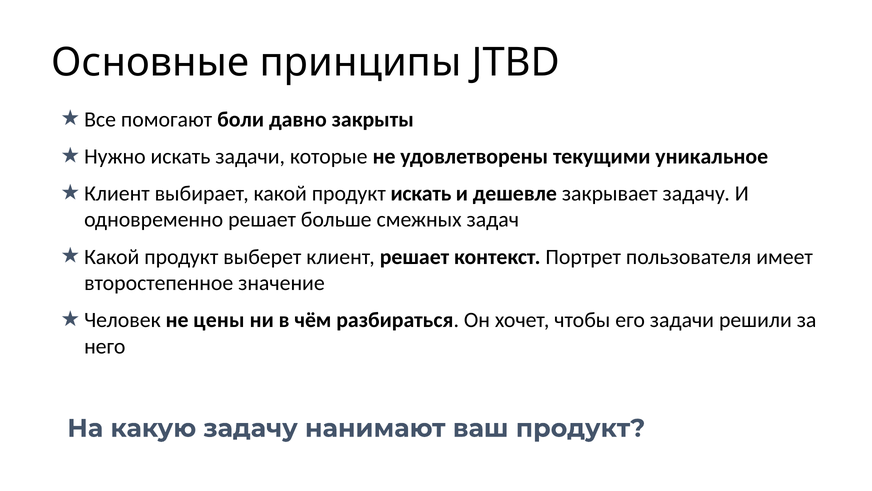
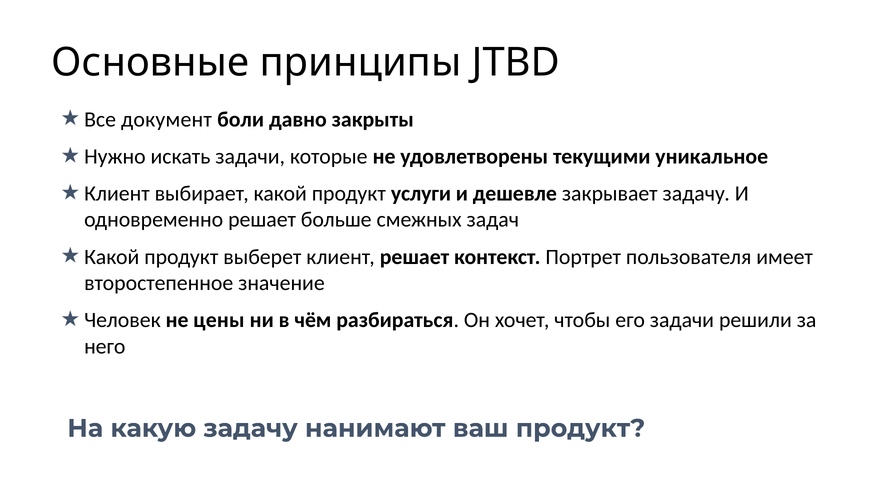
помогают: помогают -> документ
продукт искать: искать -> услуги
